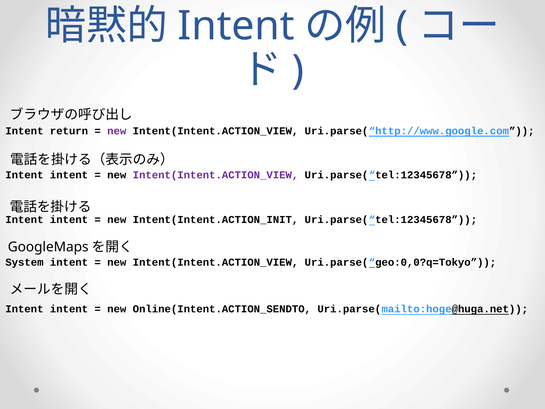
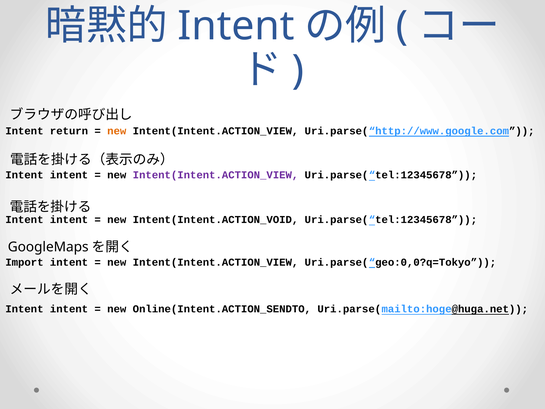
new at (117, 131) colour: purple -> orange
Intent(Intent.ACTION_INIT: Intent(Intent.ACTION_INIT -> Intent(Intent.ACTION_VOID
System: System -> Import
